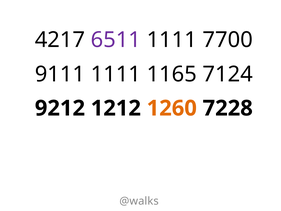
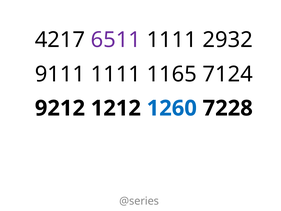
7700: 7700 -> 2932
1260 colour: orange -> blue
@walks: @walks -> @series
